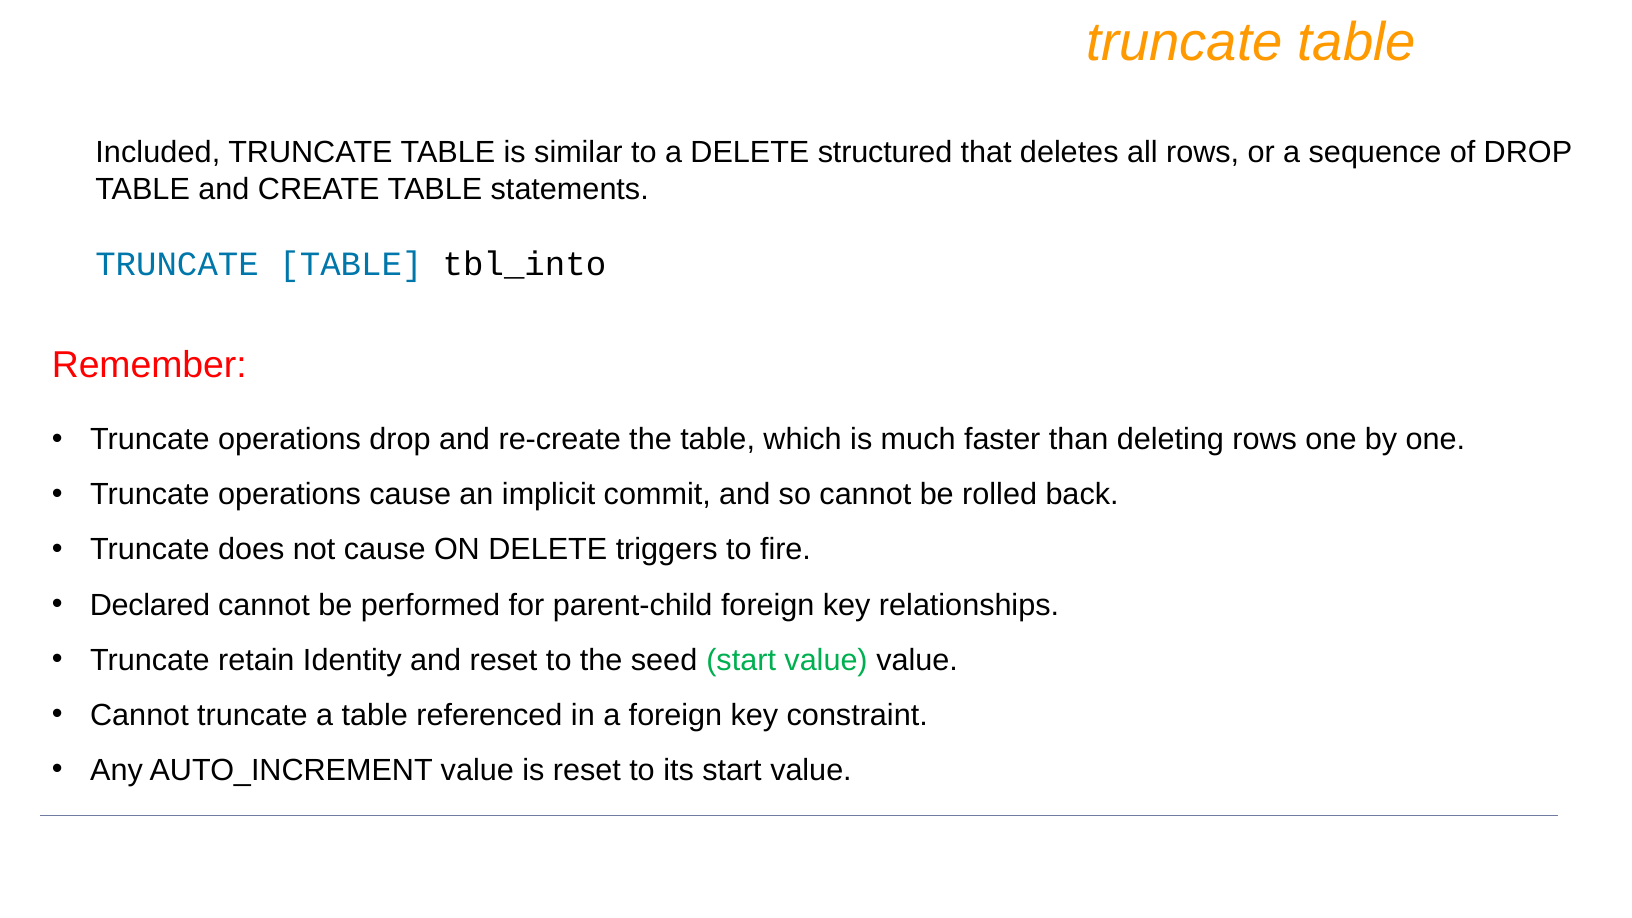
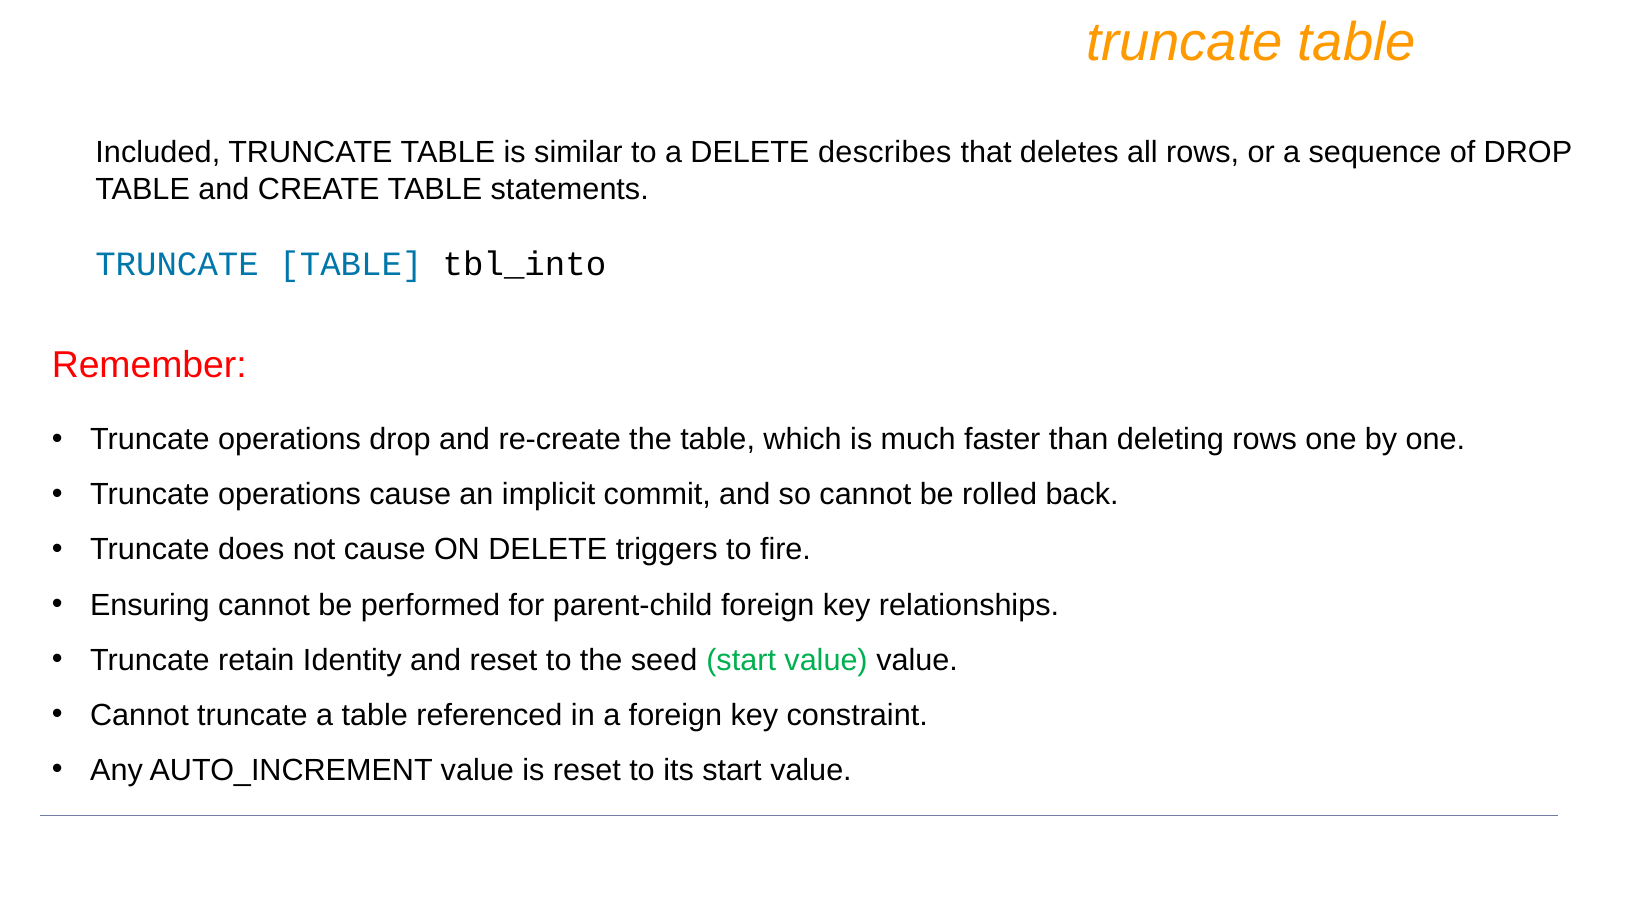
structured: structured -> describes
Declared: Declared -> Ensuring
